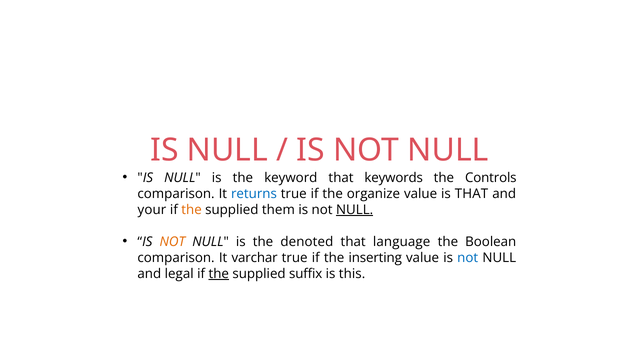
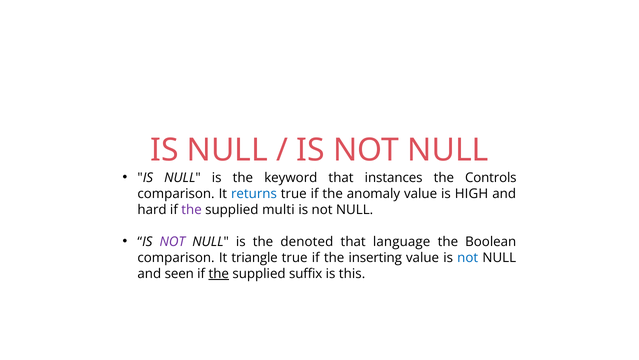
keywords: keywords -> instances
organize: organize -> anomaly
is THAT: THAT -> HIGH
your: your -> hard
the at (192, 210) colour: orange -> purple
them: them -> multi
NULL at (355, 210) underline: present -> none
NOT at (172, 242) colour: orange -> purple
varchar: varchar -> triangle
legal: legal -> seen
